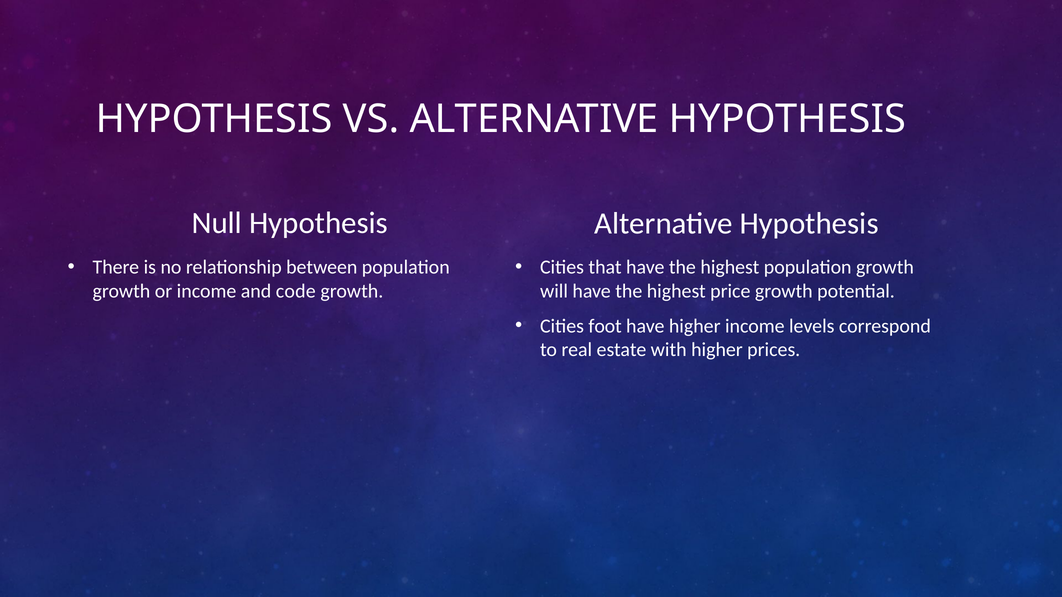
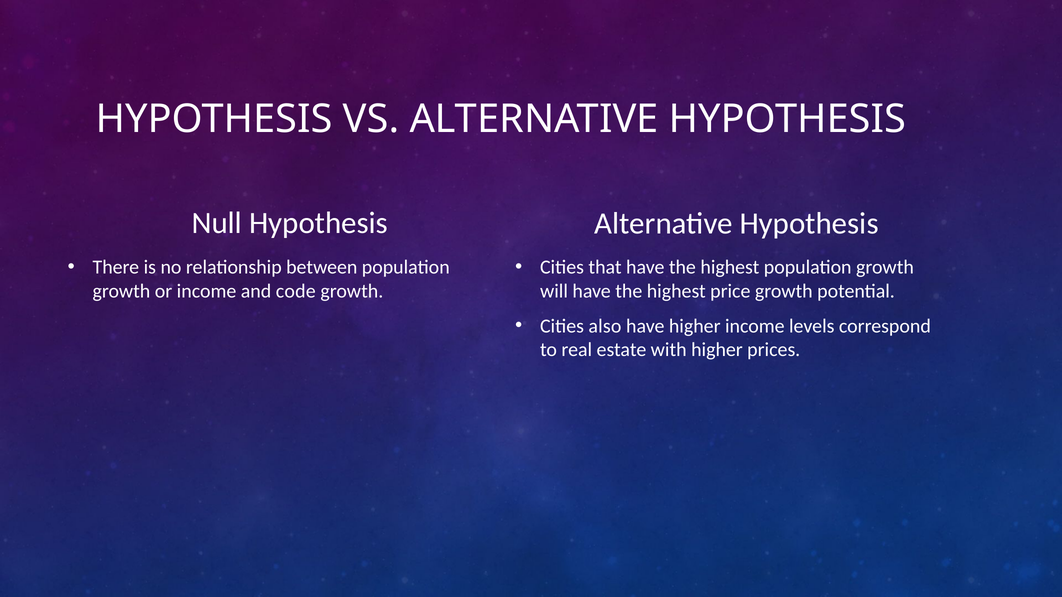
foot: foot -> also
